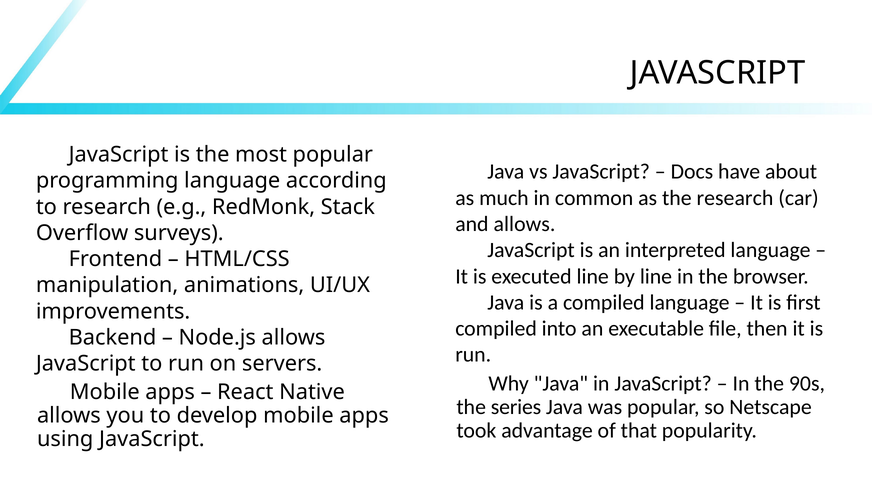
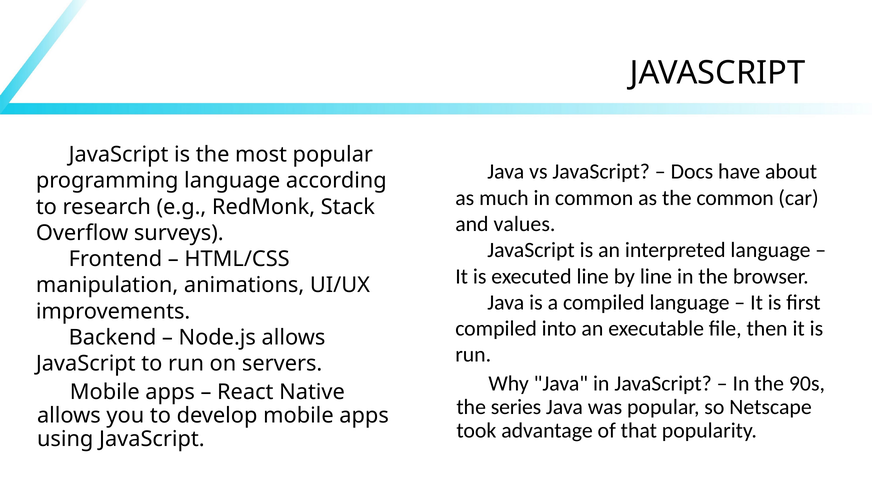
the research: research -> common
and allows: allows -> values
